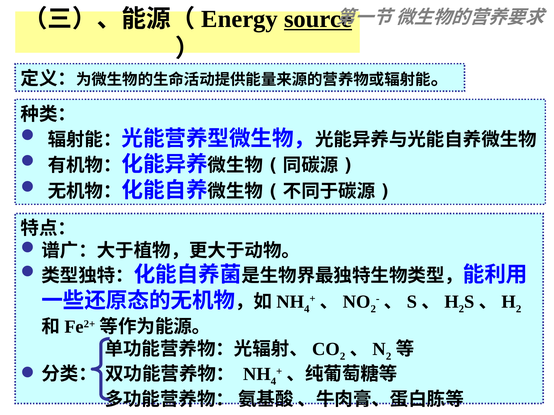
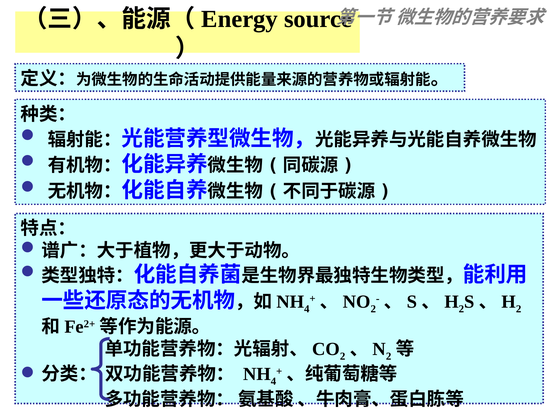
source underline: present -> none
